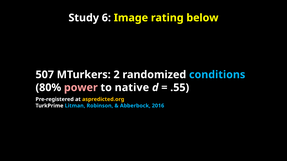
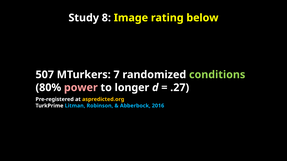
6: 6 -> 8
2: 2 -> 7
conditions colour: light blue -> light green
native: native -> longer
.55: .55 -> .27
